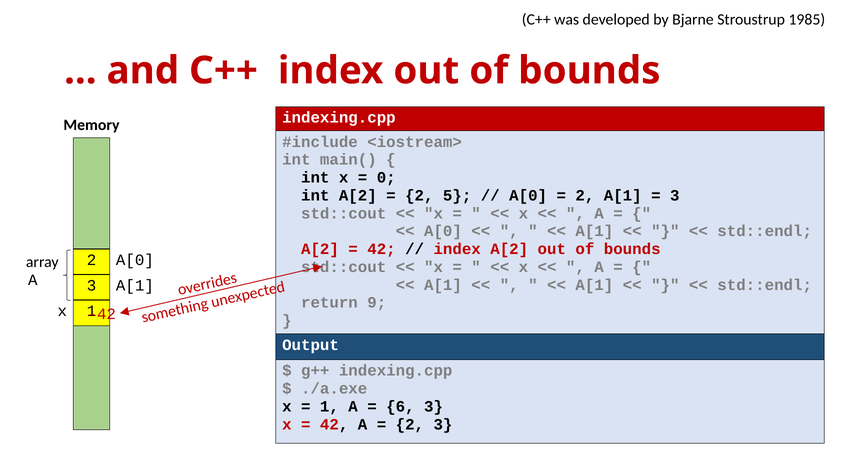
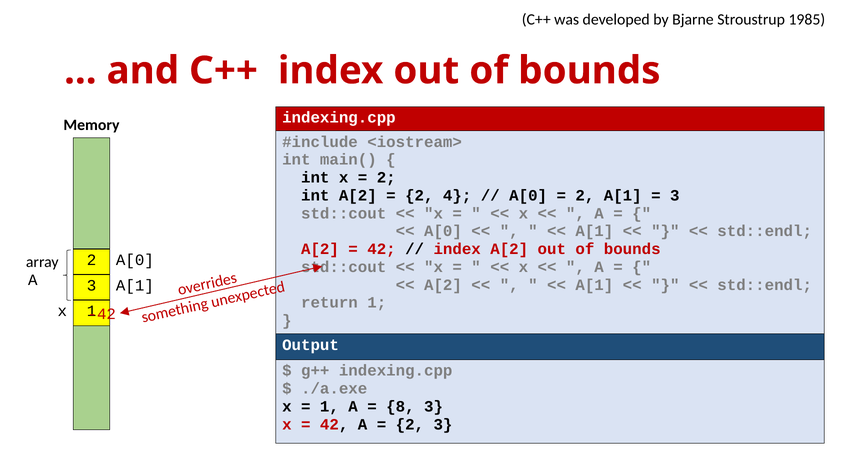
0 at (386, 178): 0 -> 2
5: 5 -> 4
A[1 at (443, 285): A[1 -> A[2
return 9: 9 -> 1
6: 6 -> 8
